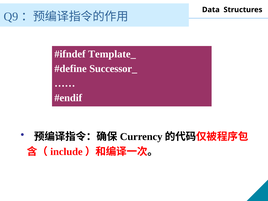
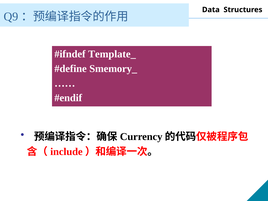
Successor_: Successor_ -> Smemory_
